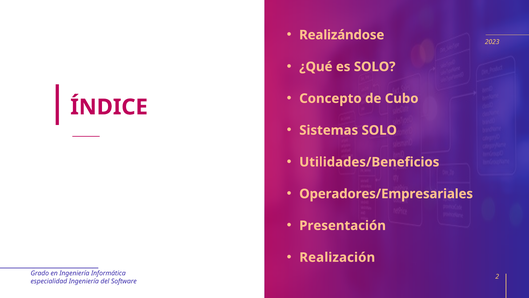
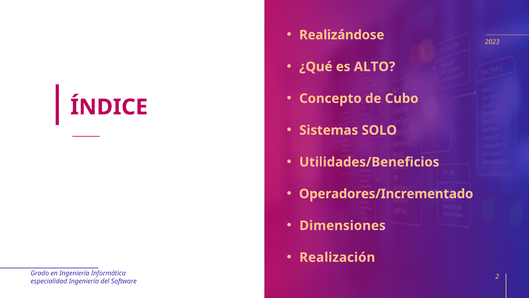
es SOLO: SOLO -> ALTO
Operadores/Empresariales: Operadores/Empresariales -> Operadores/Incrementado
Presentación: Presentación -> Dimensiones
